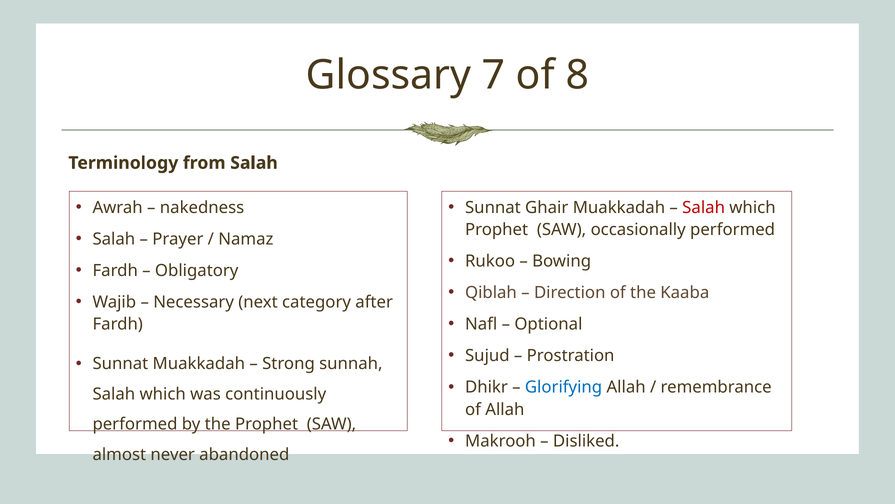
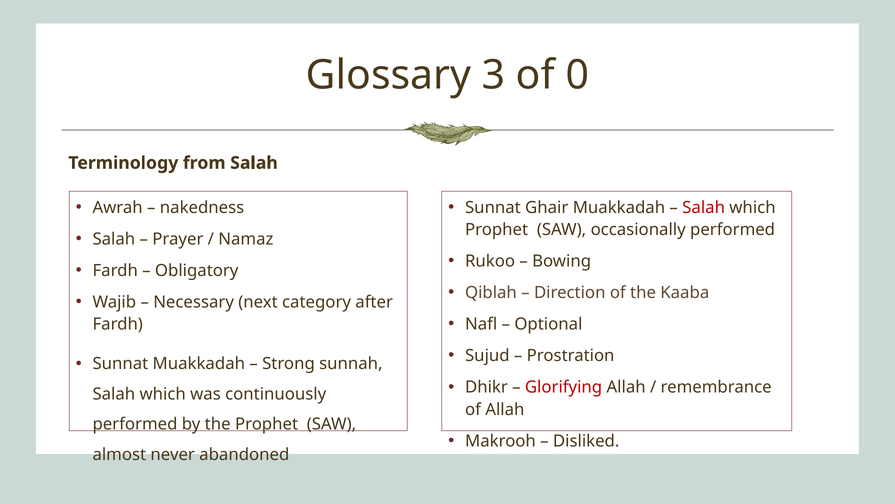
7: 7 -> 3
8: 8 -> 0
Glorifying colour: blue -> red
